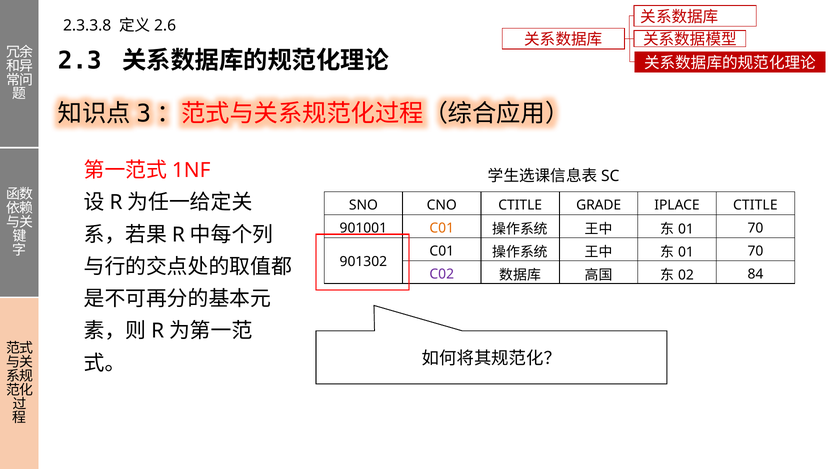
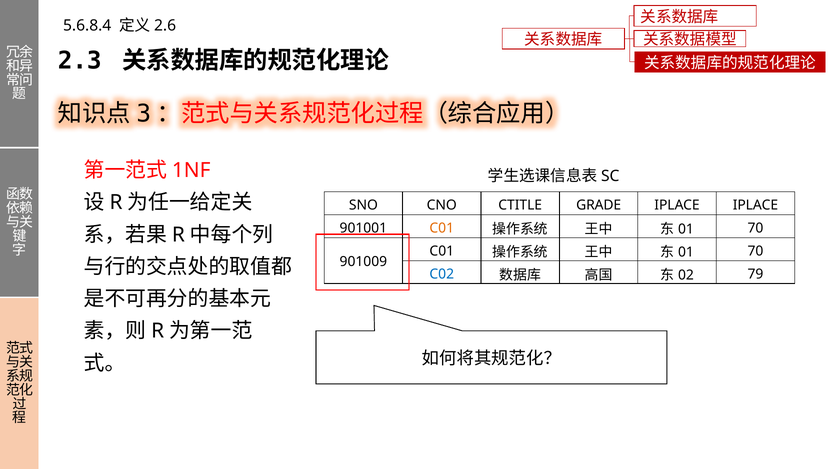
2.3.3.8: 2.3.3.8 -> 5.6.8.4
IPLACE CTITLE: CTITLE -> IPLACE
901302: 901302 -> 901009
C02 colour: purple -> blue
84: 84 -> 79
